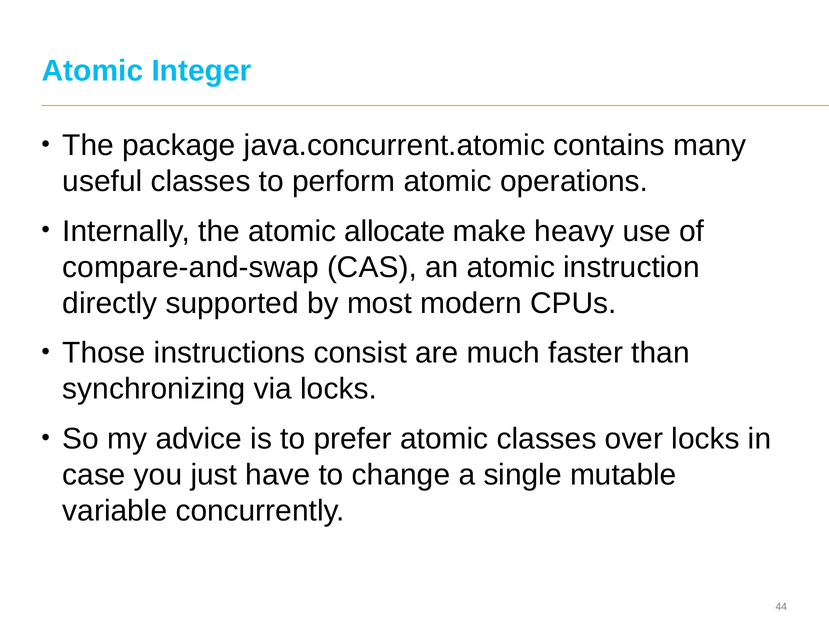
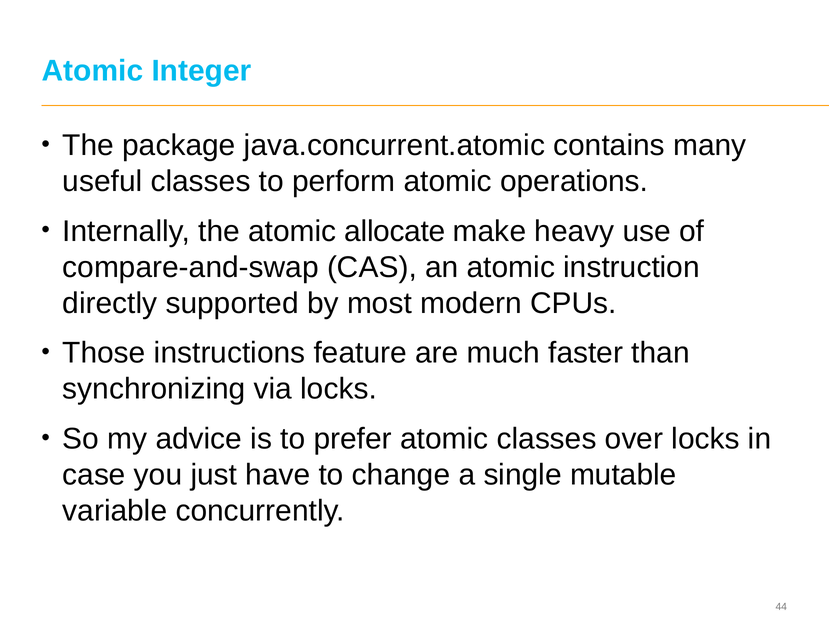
consist: consist -> feature
